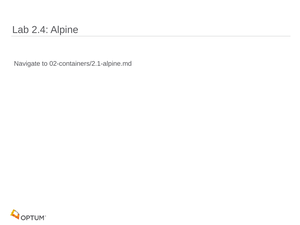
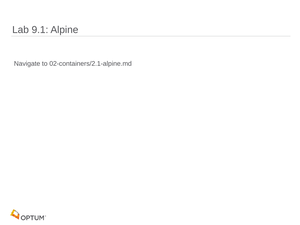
2.4: 2.4 -> 9.1
